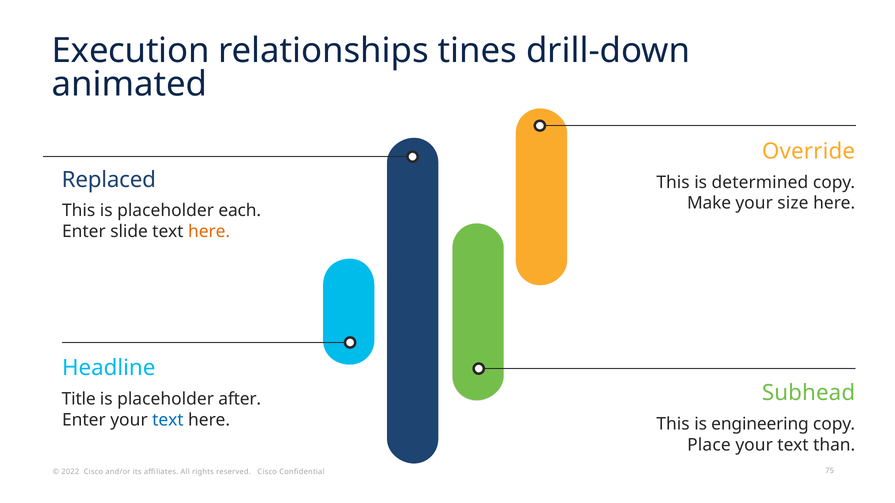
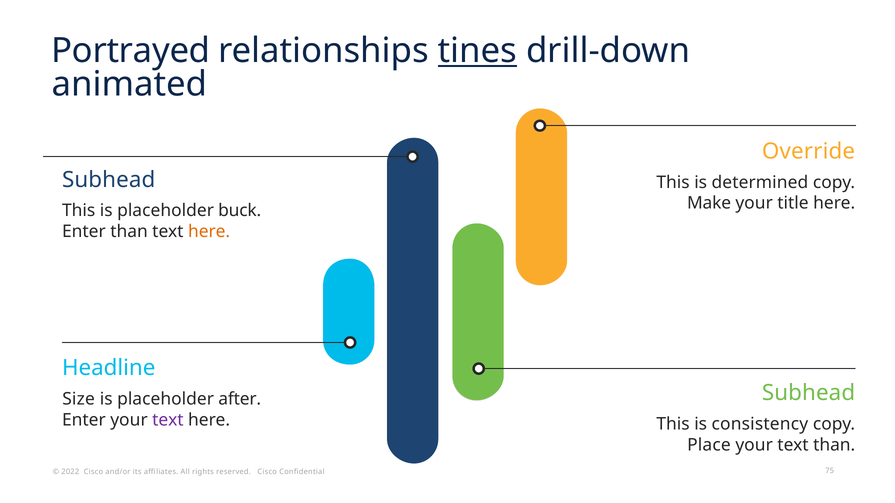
Execution: Execution -> Portrayed
tines underline: none -> present
Replaced at (109, 180): Replaced -> Subhead
size: size -> title
each: each -> buck
Enter slide: slide -> than
Title: Title -> Size
text at (168, 420) colour: blue -> purple
engineering: engineering -> consistency
